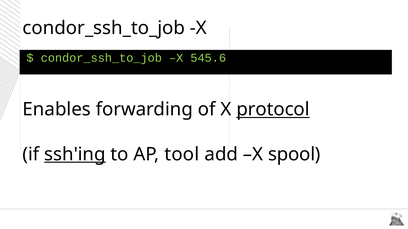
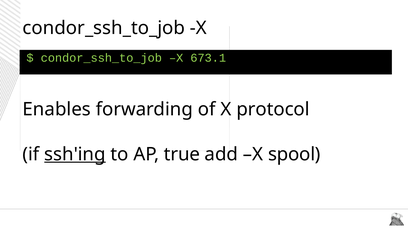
545.6: 545.6 -> 673.1
protocol underline: present -> none
tool: tool -> true
